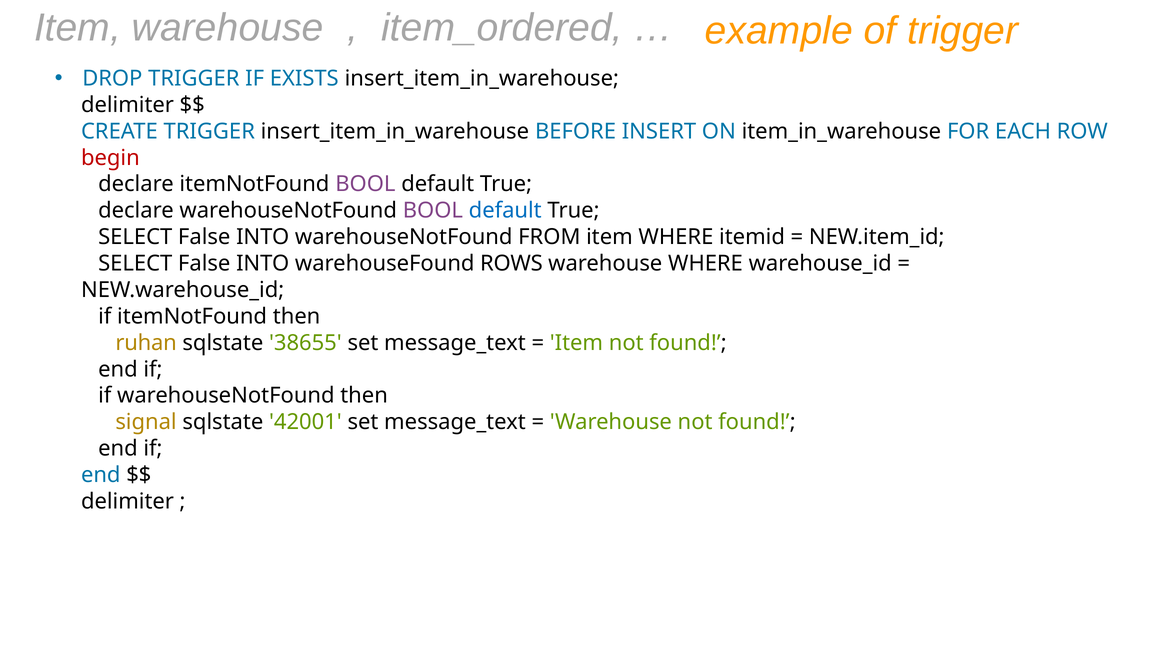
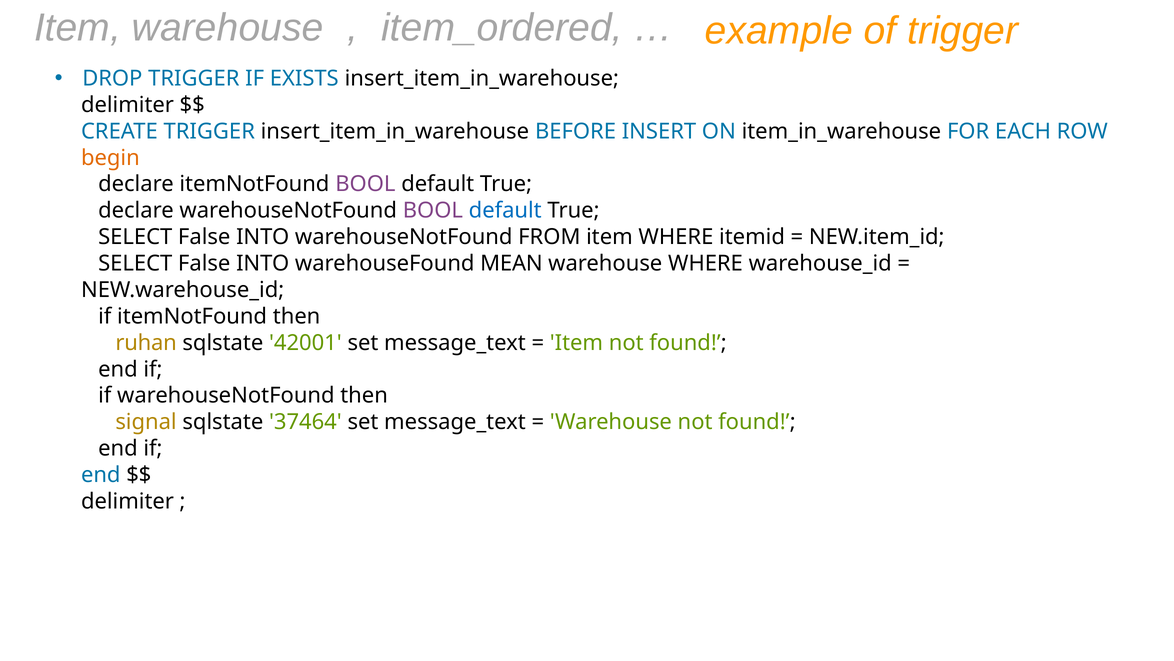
begin colour: red -> orange
ROWS: ROWS -> MEAN
38655: 38655 -> 42001
42001: 42001 -> 37464
